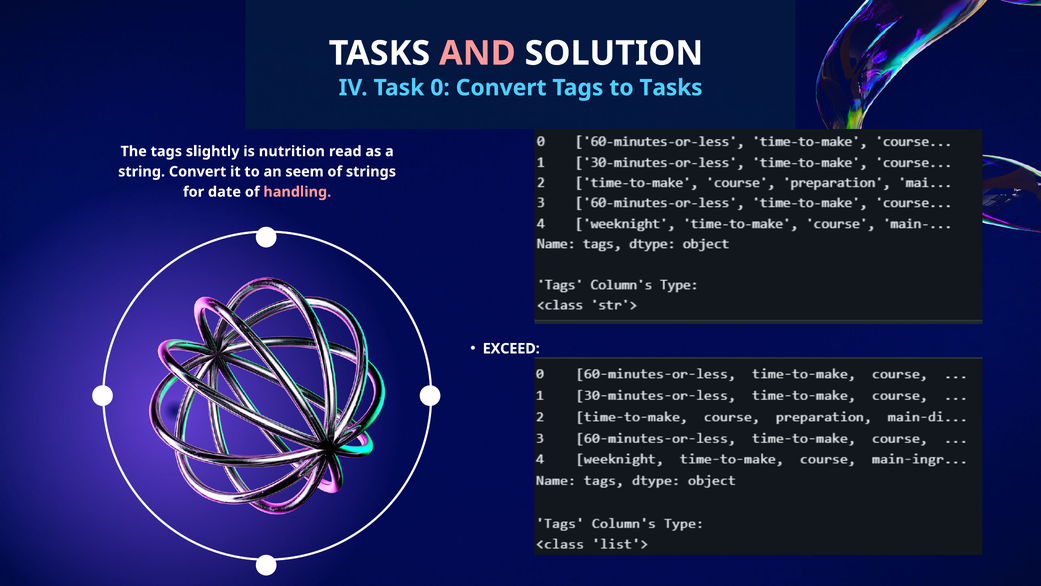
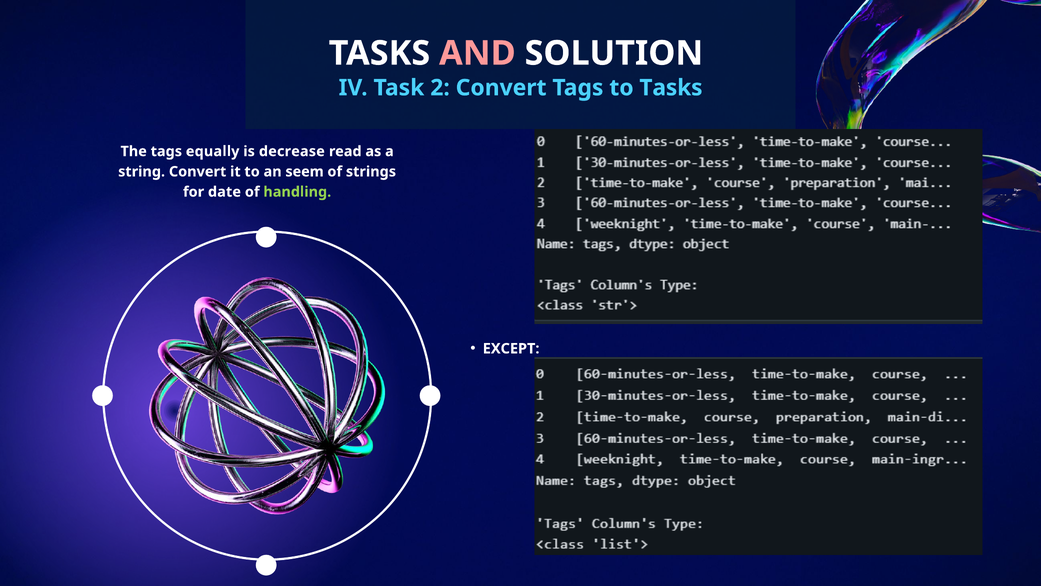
0: 0 -> 2
slightly: slightly -> equally
nutrition: nutrition -> decrease
handling colour: pink -> light green
EXCEED: EXCEED -> EXCEPT
